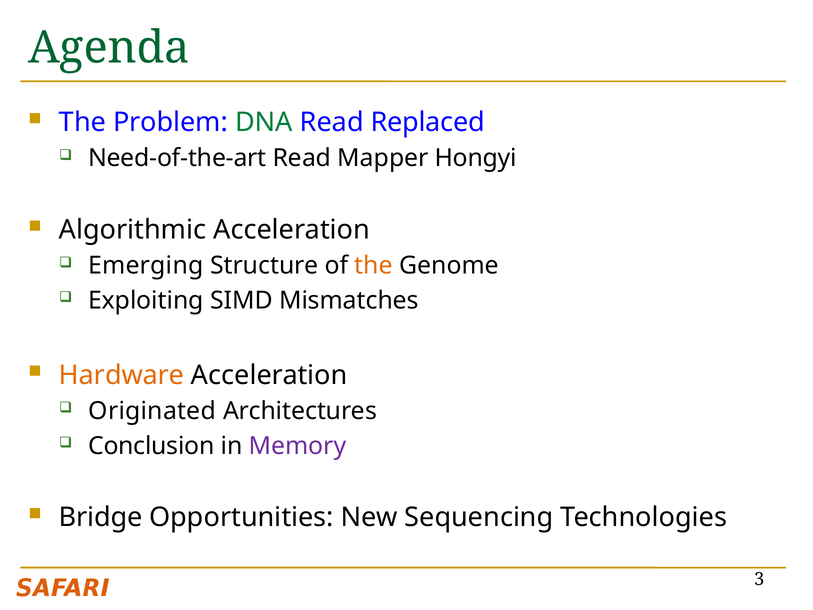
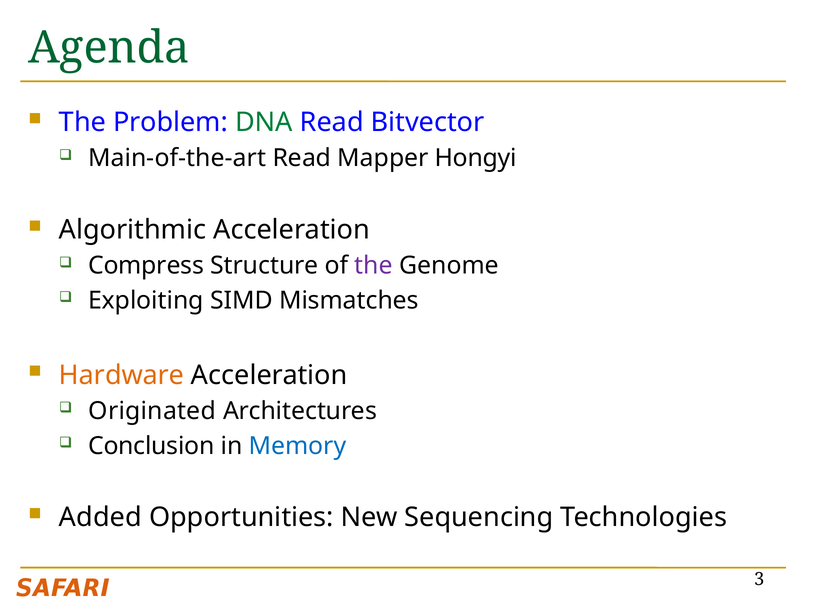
Replaced: Replaced -> Bitvector
Need-of-the-art: Need-of-the-art -> Main-of-the-art
Emerging: Emerging -> Compress
the at (374, 266) colour: orange -> purple
Memory colour: purple -> blue
Bridge: Bridge -> Added
